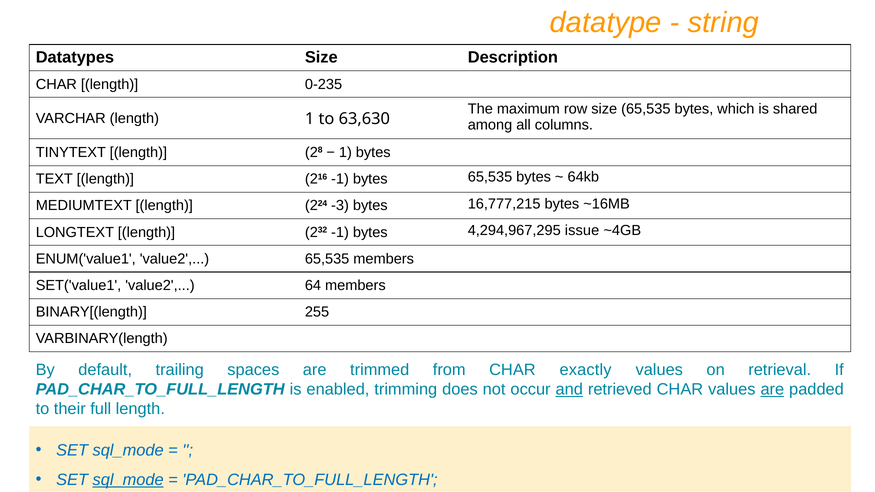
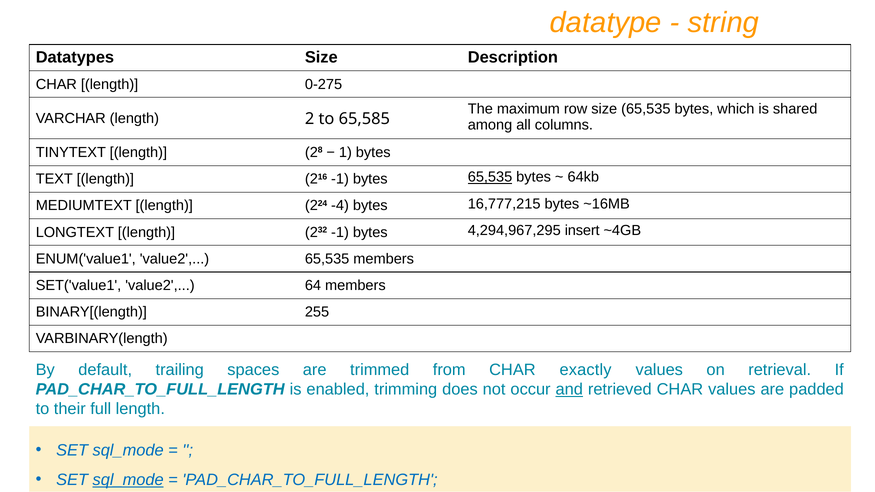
0-235: 0-235 -> 0-275
length 1: 1 -> 2
63,630: 63,630 -> 65,585
65,535 at (490, 177) underline: none -> present
-3: -3 -> -4
issue: issue -> insert
are at (772, 389) underline: present -> none
